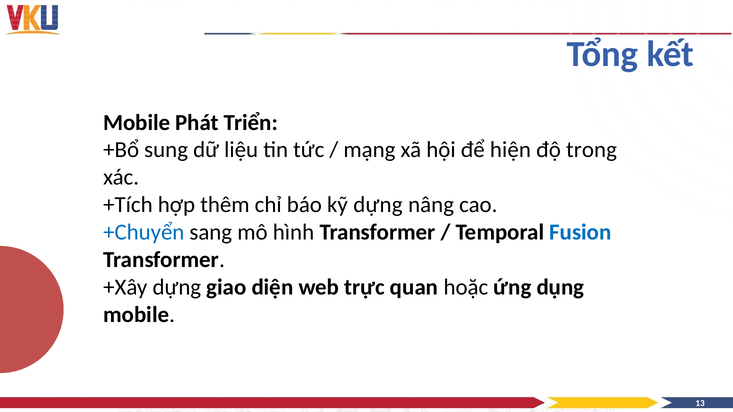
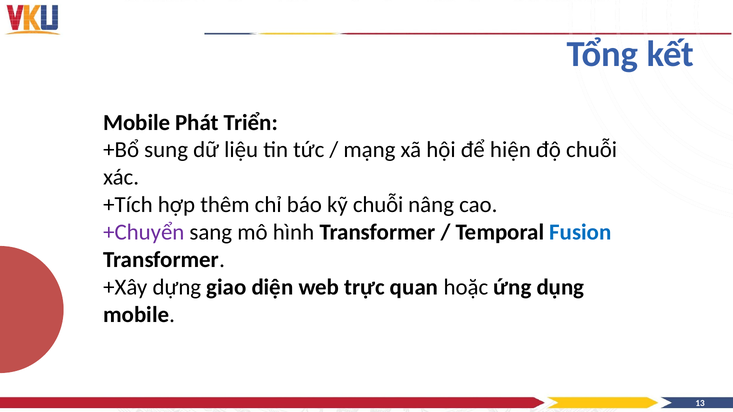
độ trong: trong -> chuỗi
kỹ dựng: dựng -> chuỗi
+Chuyển colour: blue -> purple
